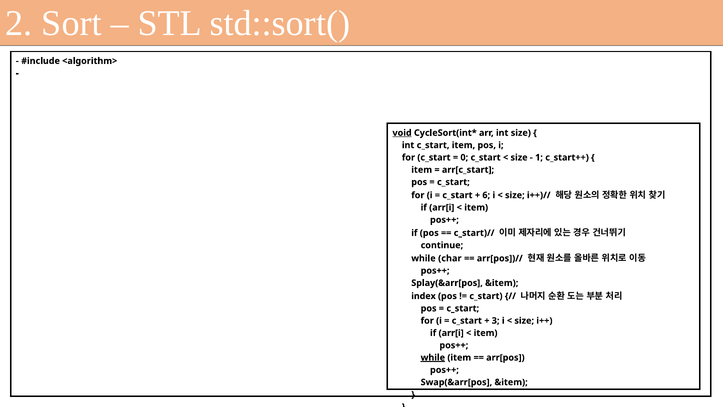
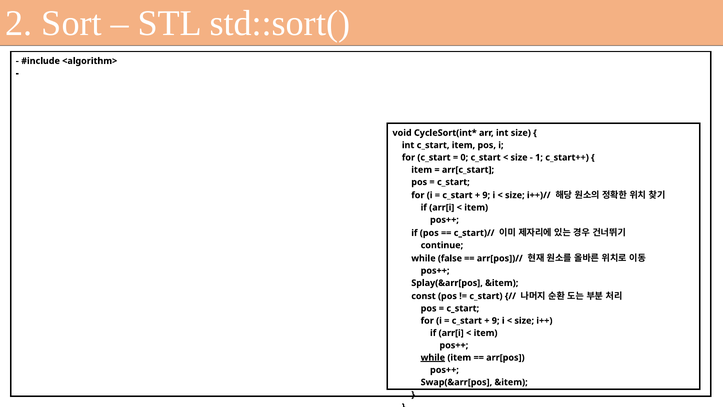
void underline: present -> none
6 at (486, 195): 6 -> 9
char: char -> false
index: index -> const
3 at (496, 320): 3 -> 9
